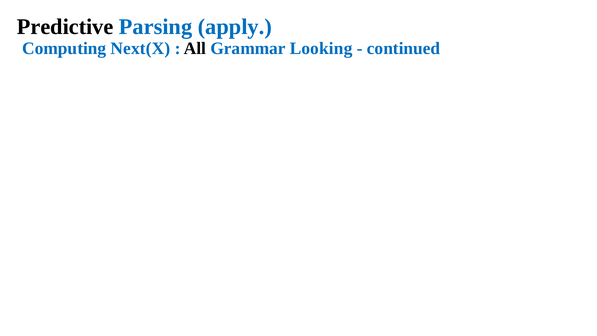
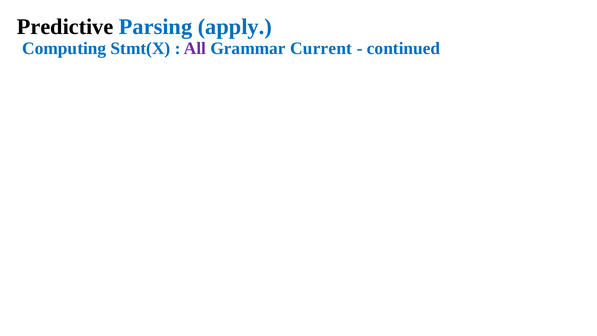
Next(X: Next(X -> Stmt(X
All colour: black -> purple
Looking: Looking -> Current
